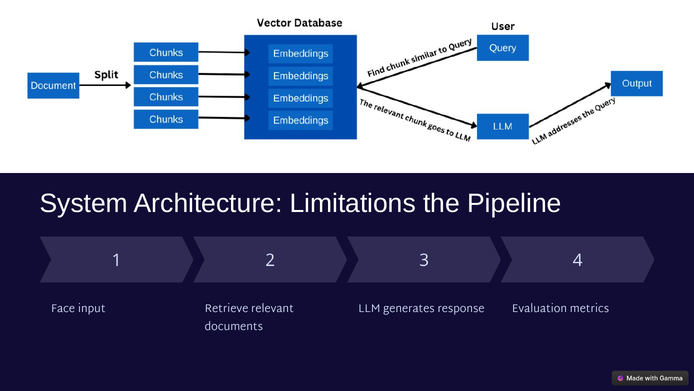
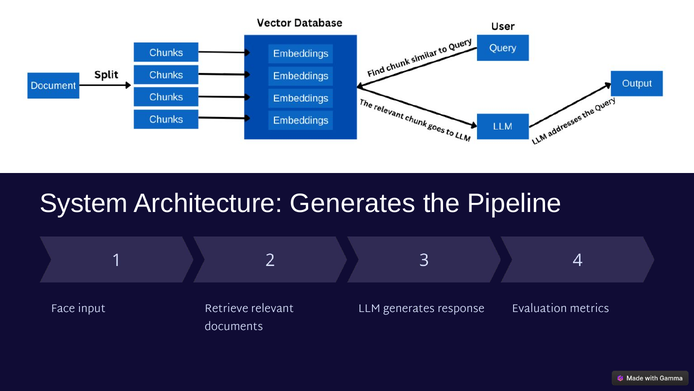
Architecture Limitations: Limitations -> Generates
